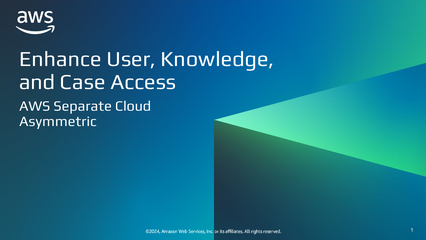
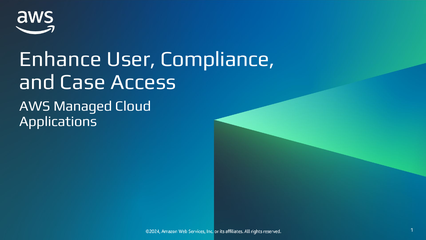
Knowledge: Knowledge -> Compliance
Separate: Separate -> Managed
Asymmetric: Asymmetric -> Applications
